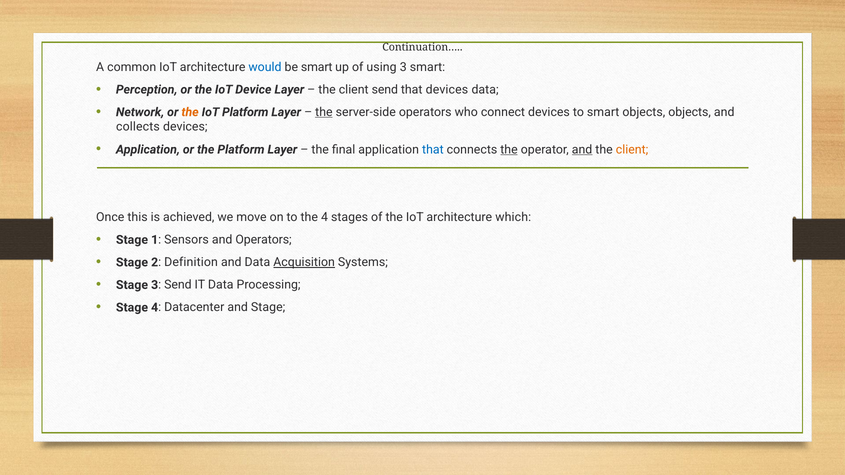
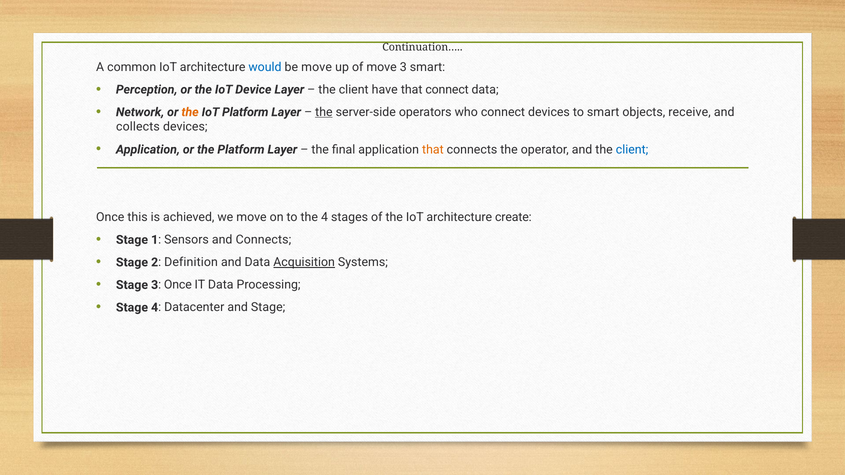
be smart: smart -> move
of using: using -> move
client send: send -> have
that devices: devices -> connect
objects objects: objects -> receive
that at (433, 150) colour: blue -> orange
the at (509, 150) underline: present -> none
and at (582, 150) underline: present -> none
client at (632, 150) colour: orange -> blue
which: which -> create
and Operators: Operators -> Connects
3 Send: Send -> Once
